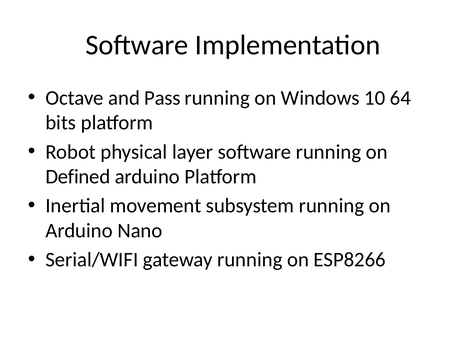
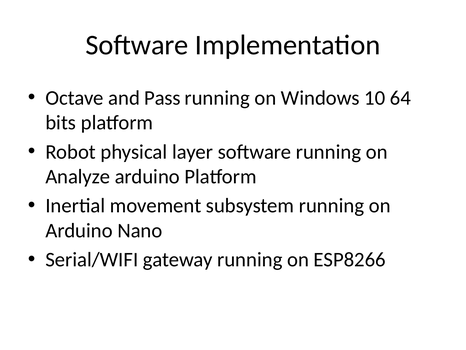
Defined: Defined -> Analyze
